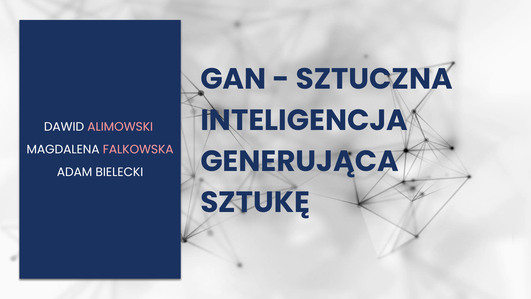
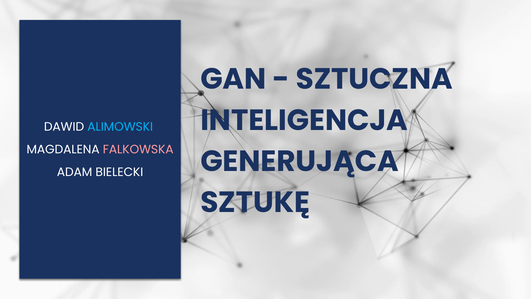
ALIMOWSKI colour: pink -> light blue
